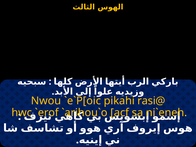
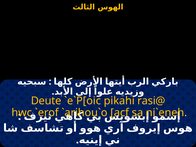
Nwou: Nwou -> Deute
